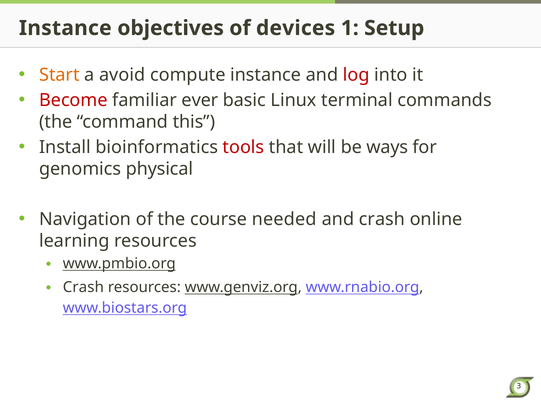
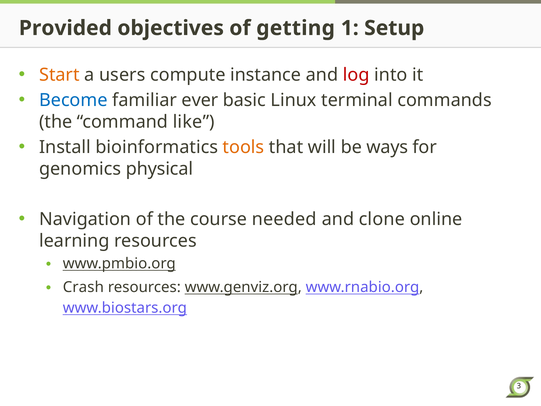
Instance at (65, 28): Instance -> Provided
devices: devices -> getting
avoid: avoid -> users
Become colour: red -> blue
this: this -> like
tools colour: red -> orange
and crash: crash -> clone
